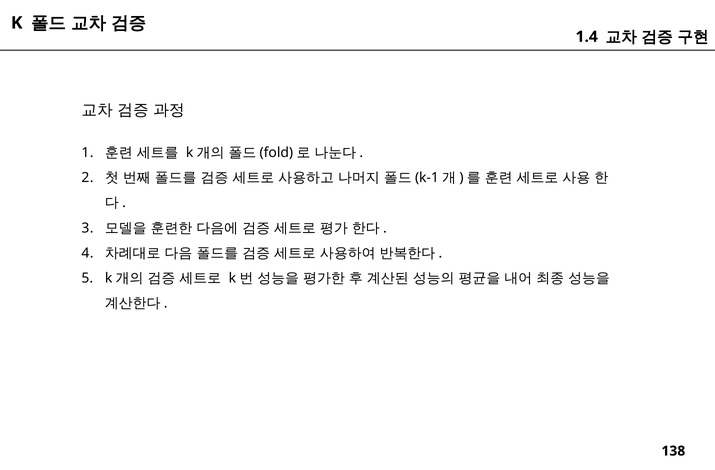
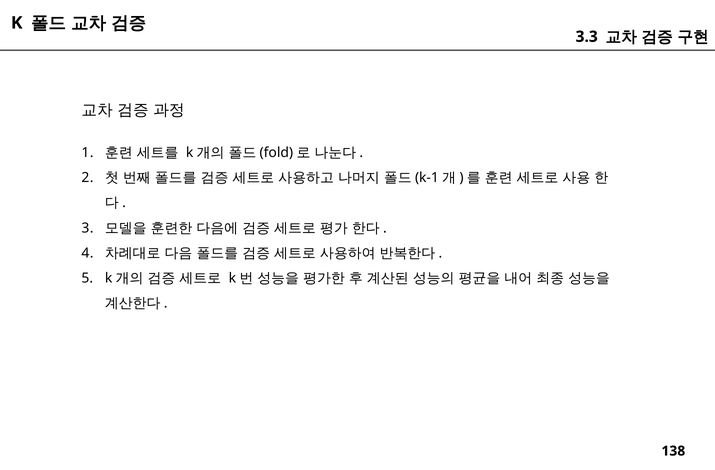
1.4: 1.4 -> 3.3
